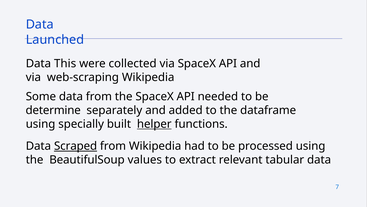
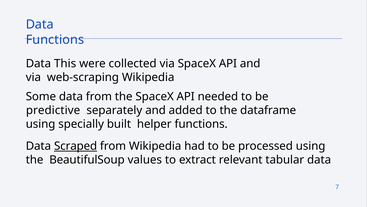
Launched at (55, 40): Launched -> Functions
determine: determine -> predictive
helper underline: present -> none
